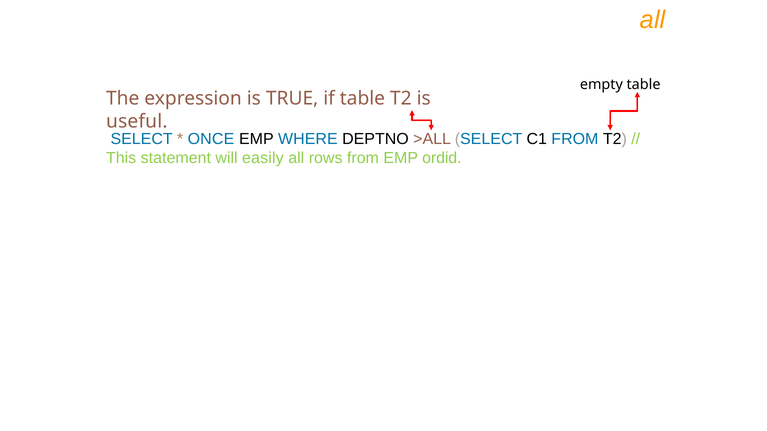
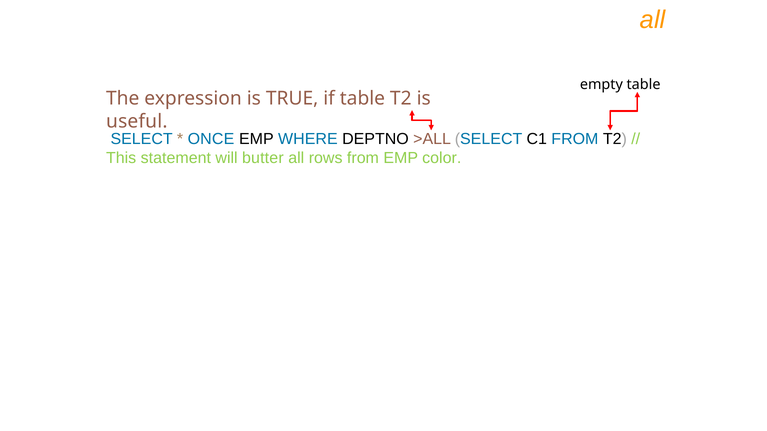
easily: easily -> butter
ordid: ordid -> color
